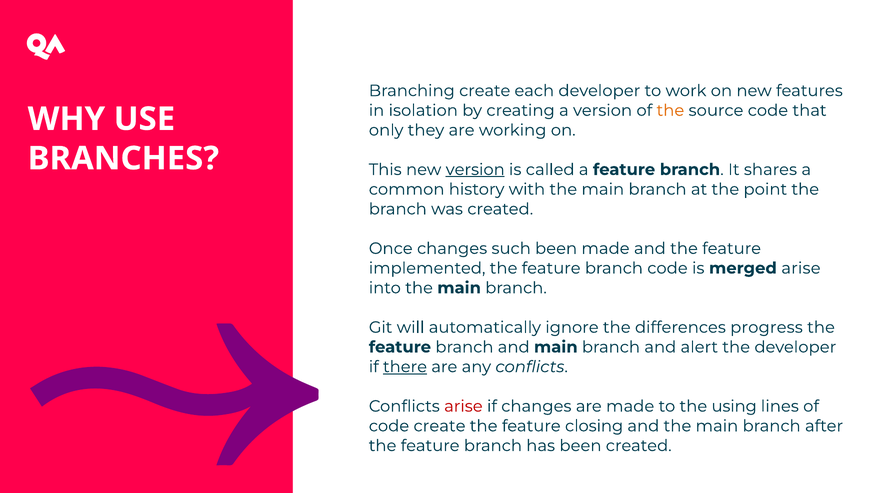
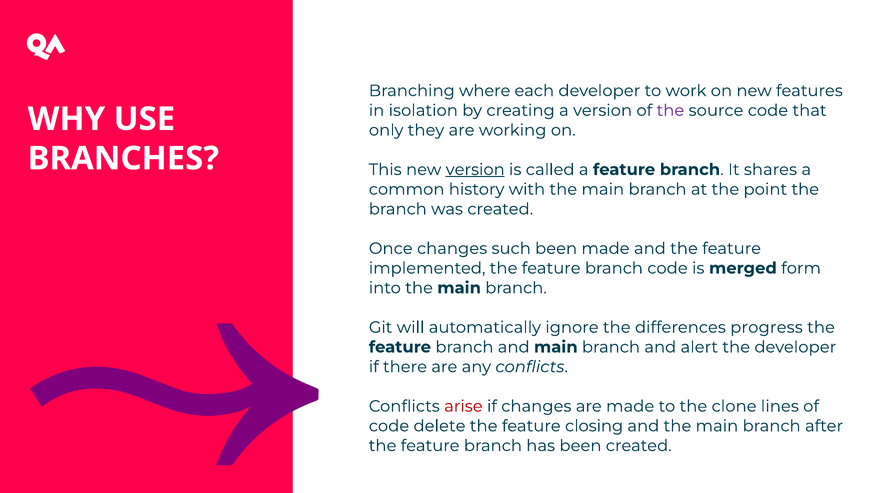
Branching create: create -> where
the at (670, 111) colour: orange -> purple
merged arise: arise -> form
there underline: present -> none
using: using -> clone
code create: create -> delete
